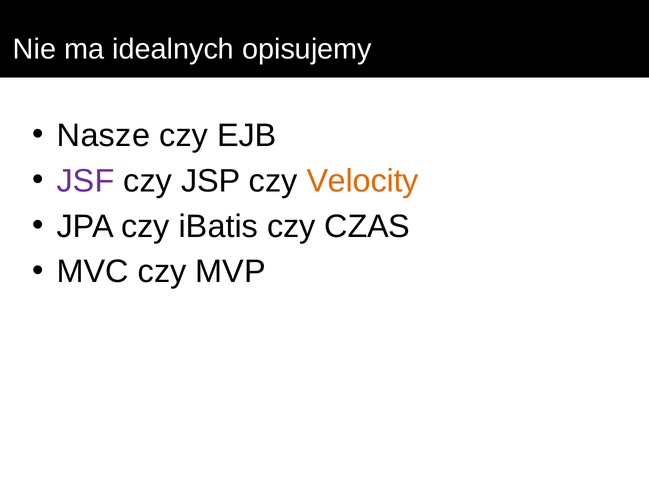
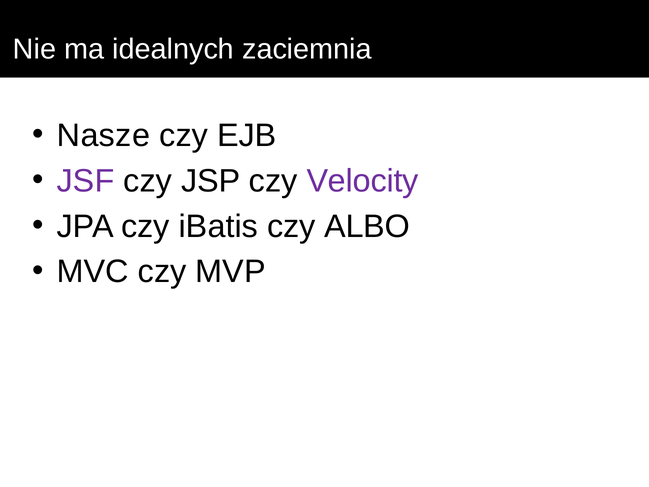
opisujemy: opisujemy -> zaciemnia
Velocity colour: orange -> purple
CZAS: CZAS -> ALBO
